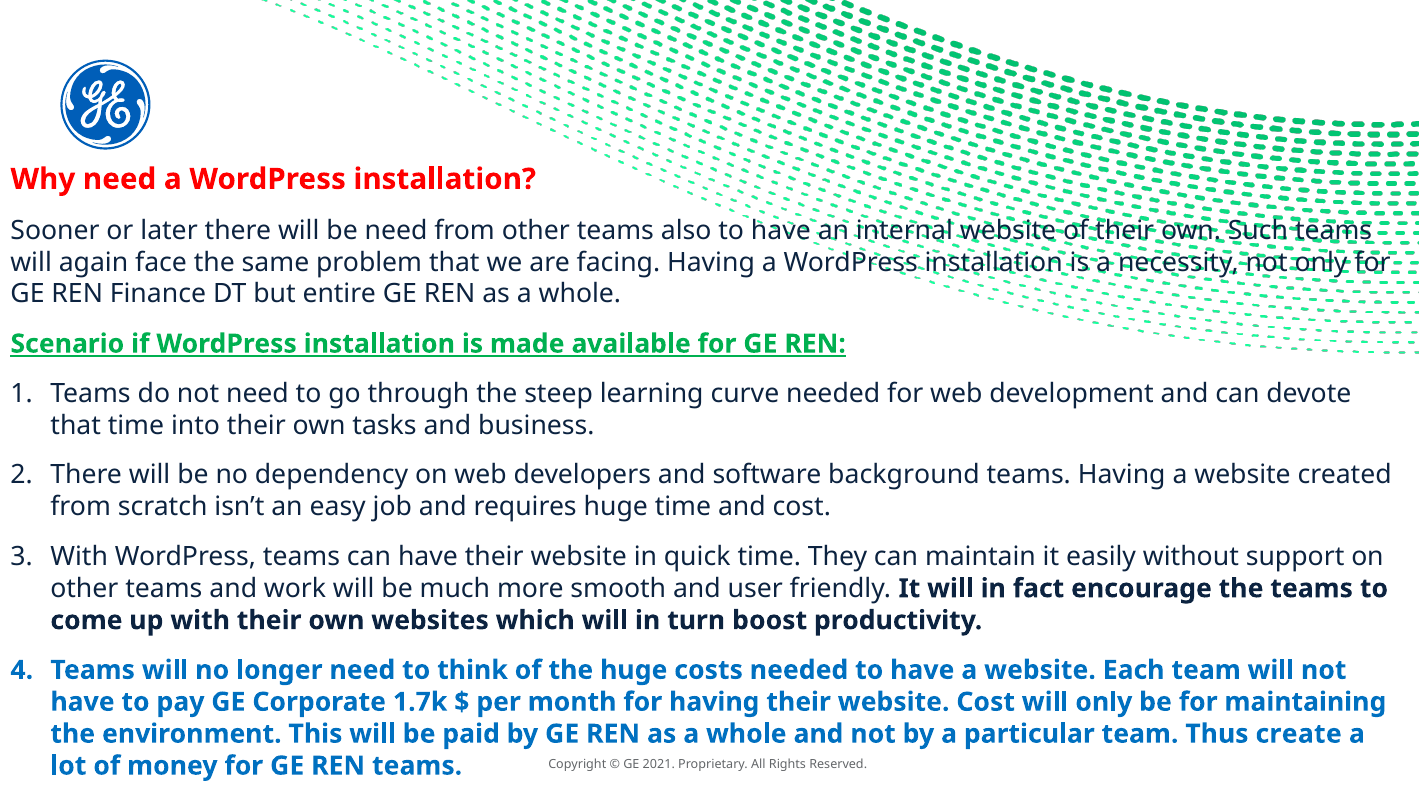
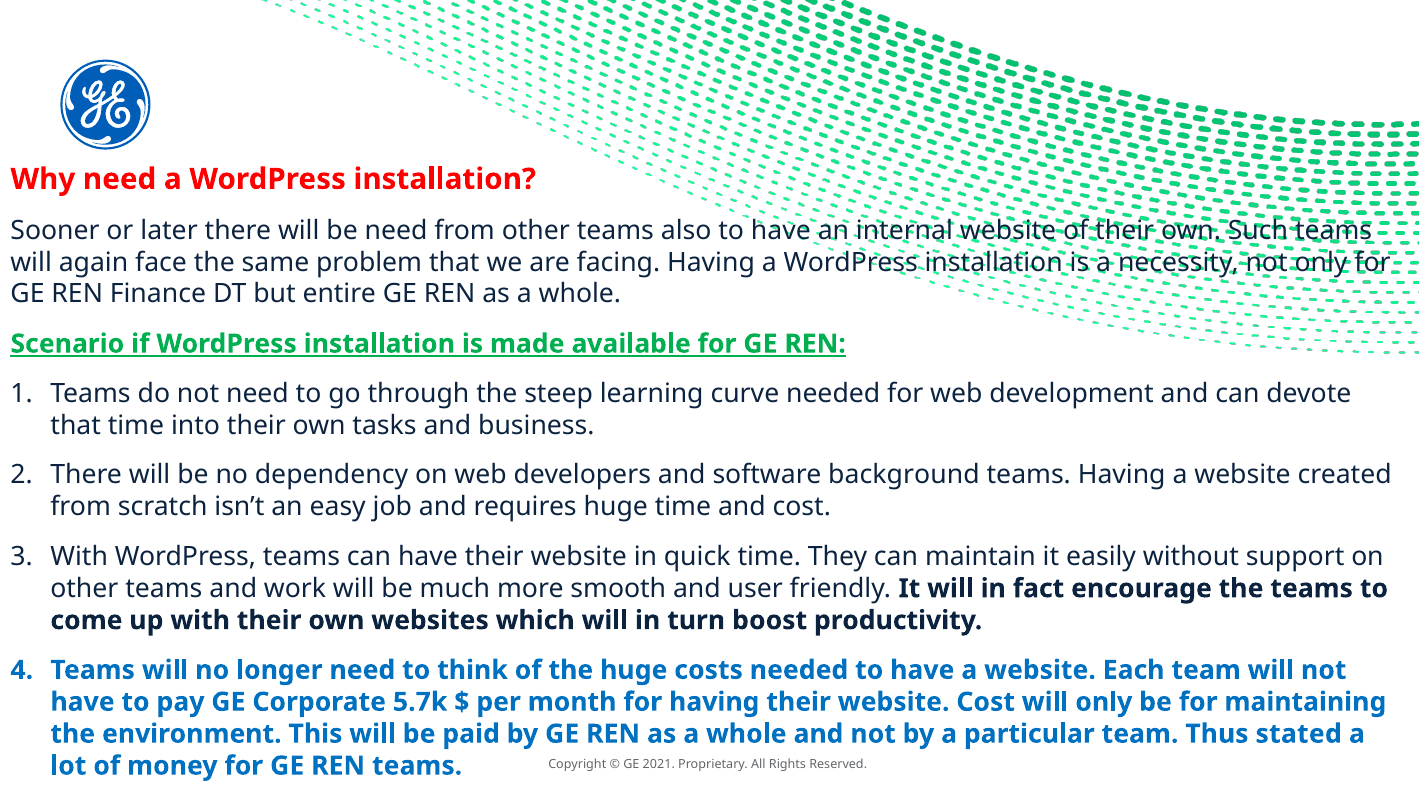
1.7k: 1.7k -> 5.7k
create: create -> stated
